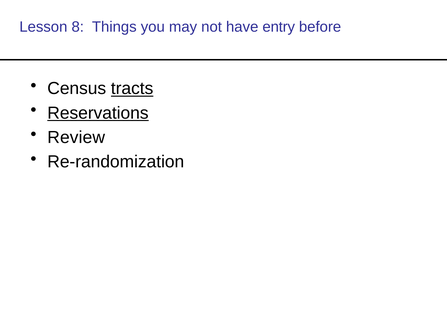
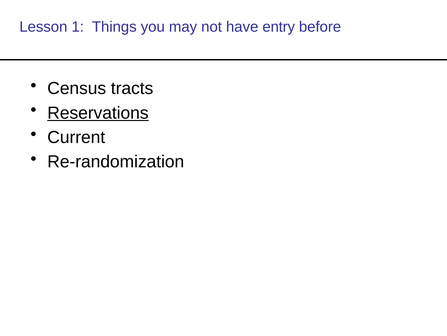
8: 8 -> 1
tracts underline: present -> none
Review: Review -> Current
